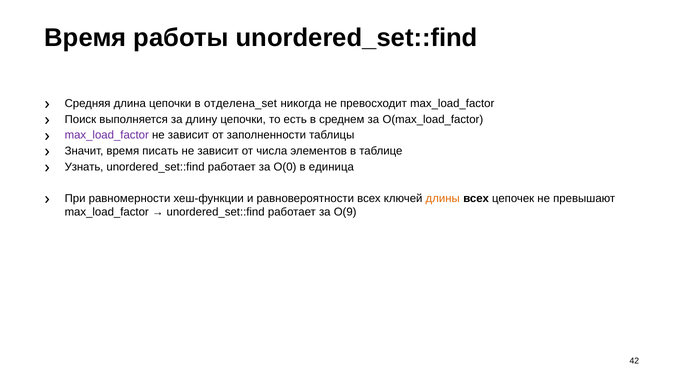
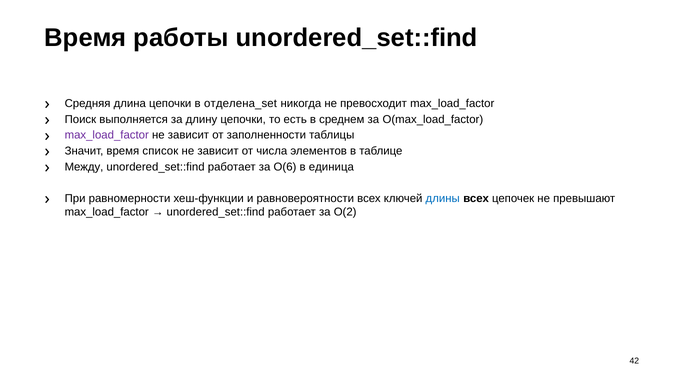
писать: писать -> список
Узнать: Узнать -> Между
O(0: O(0 -> O(6
длины colour: orange -> blue
O(9: O(9 -> O(2
